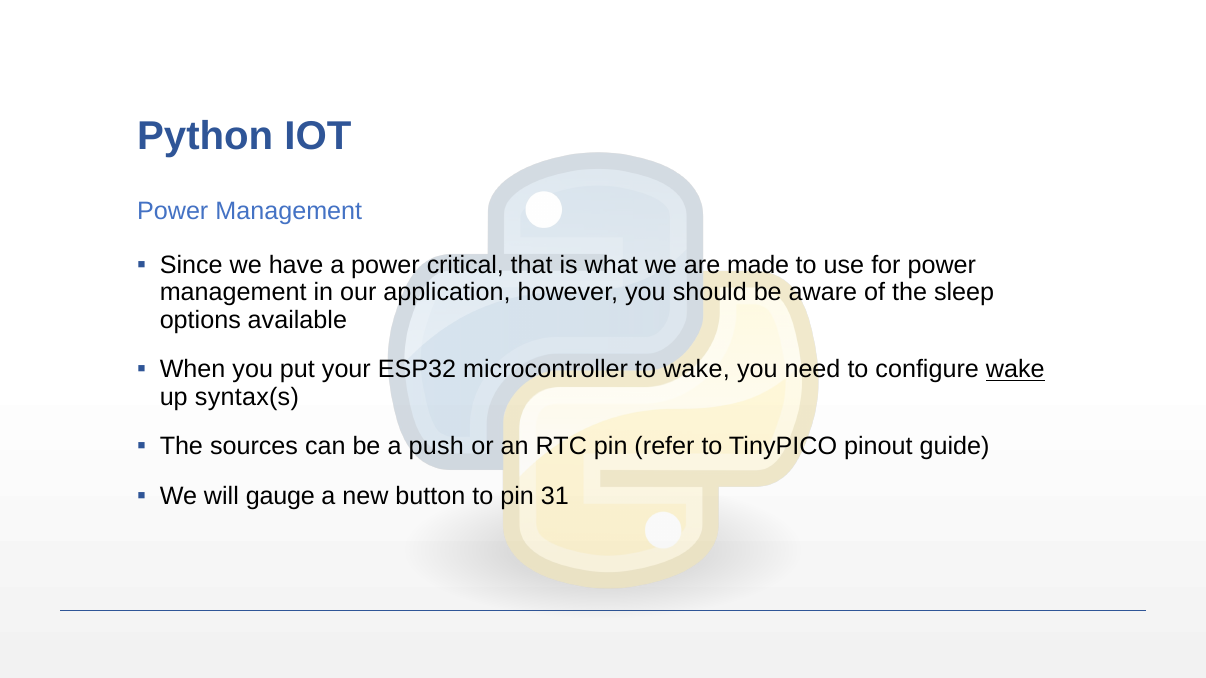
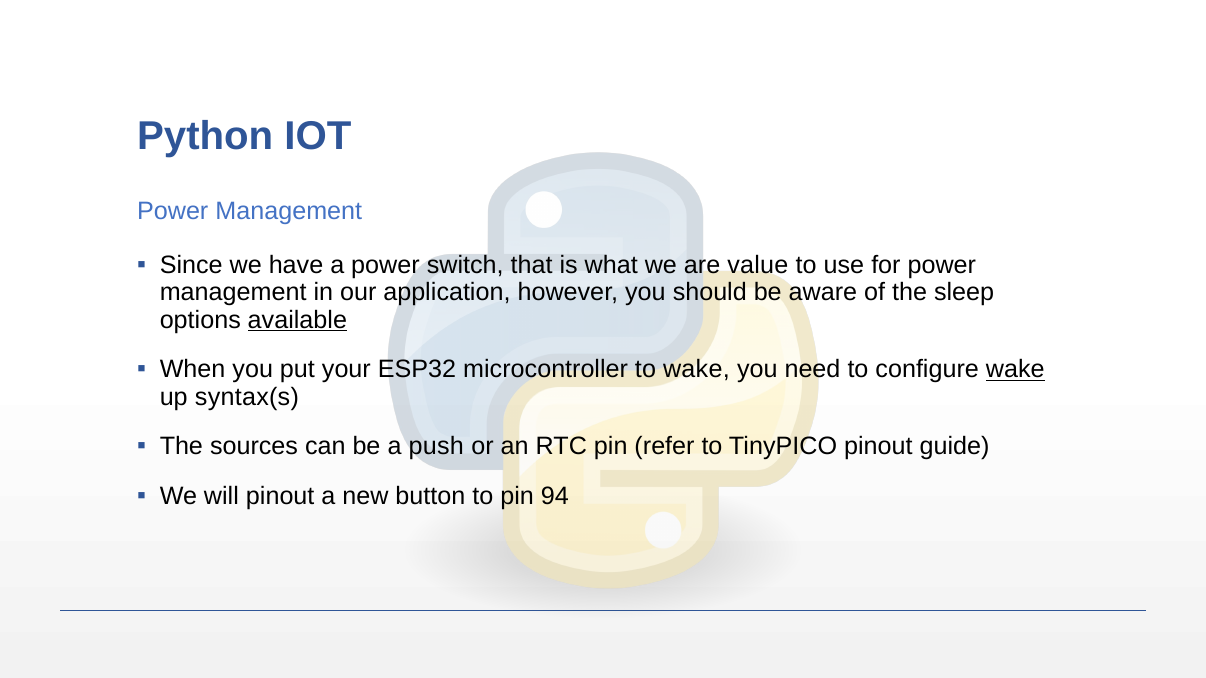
critical: critical -> switch
made: made -> value
available underline: none -> present
will gauge: gauge -> pinout
31: 31 -> 94
